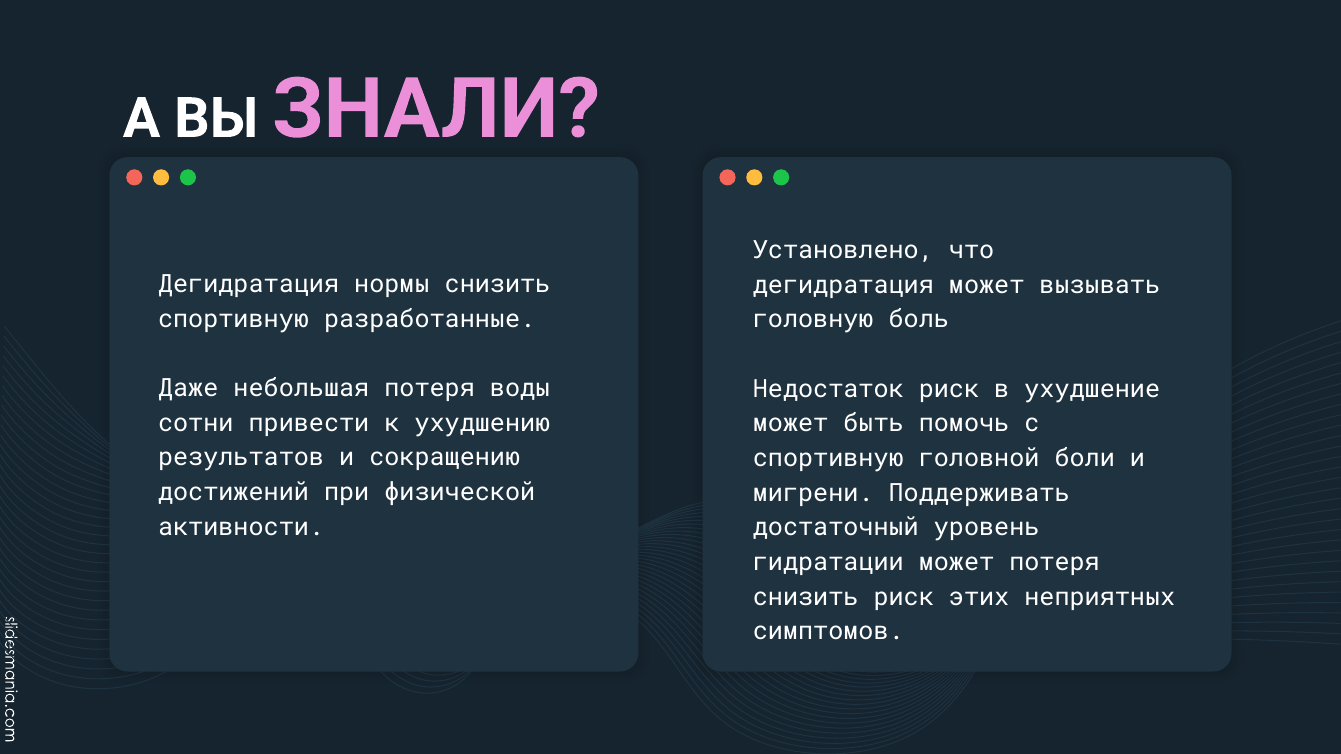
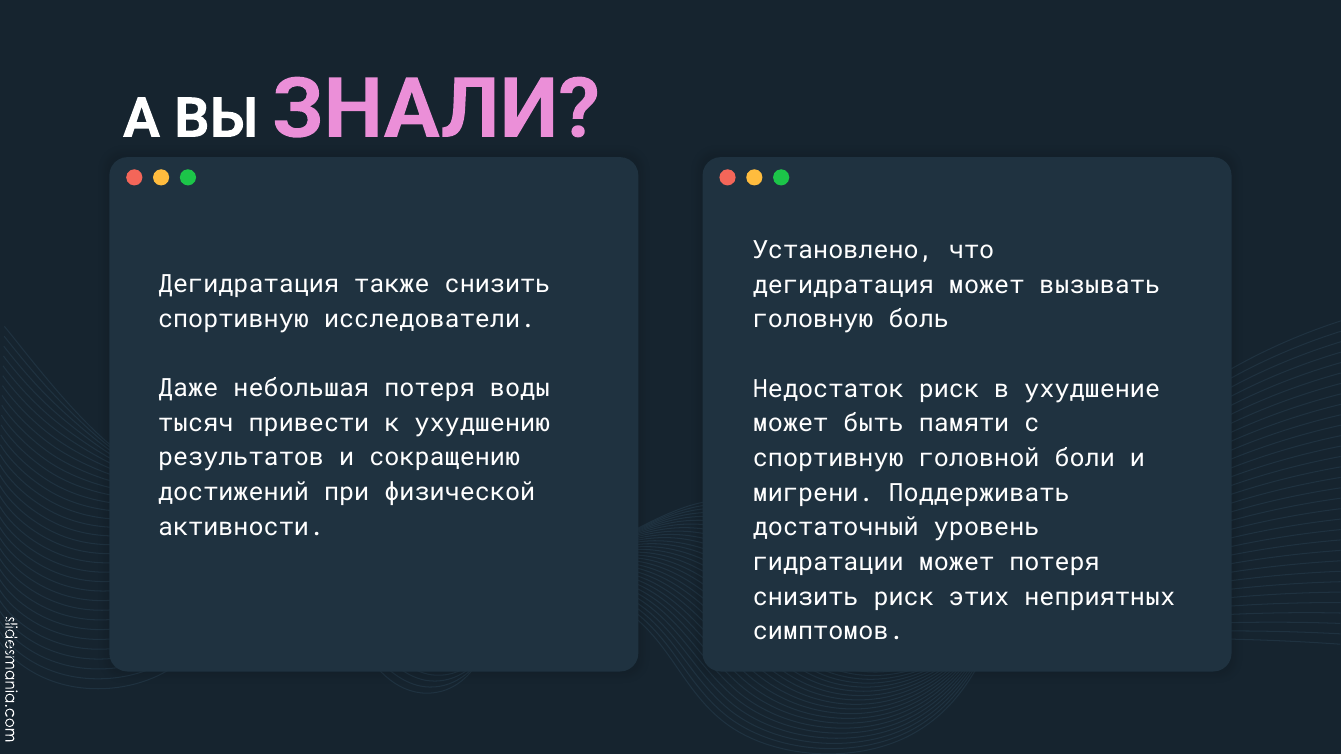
нормы: нормы -> также
разработанные: разработанные -> исследователи
сотни: сотни -> тысяч
помочь: помочь -> памяти
